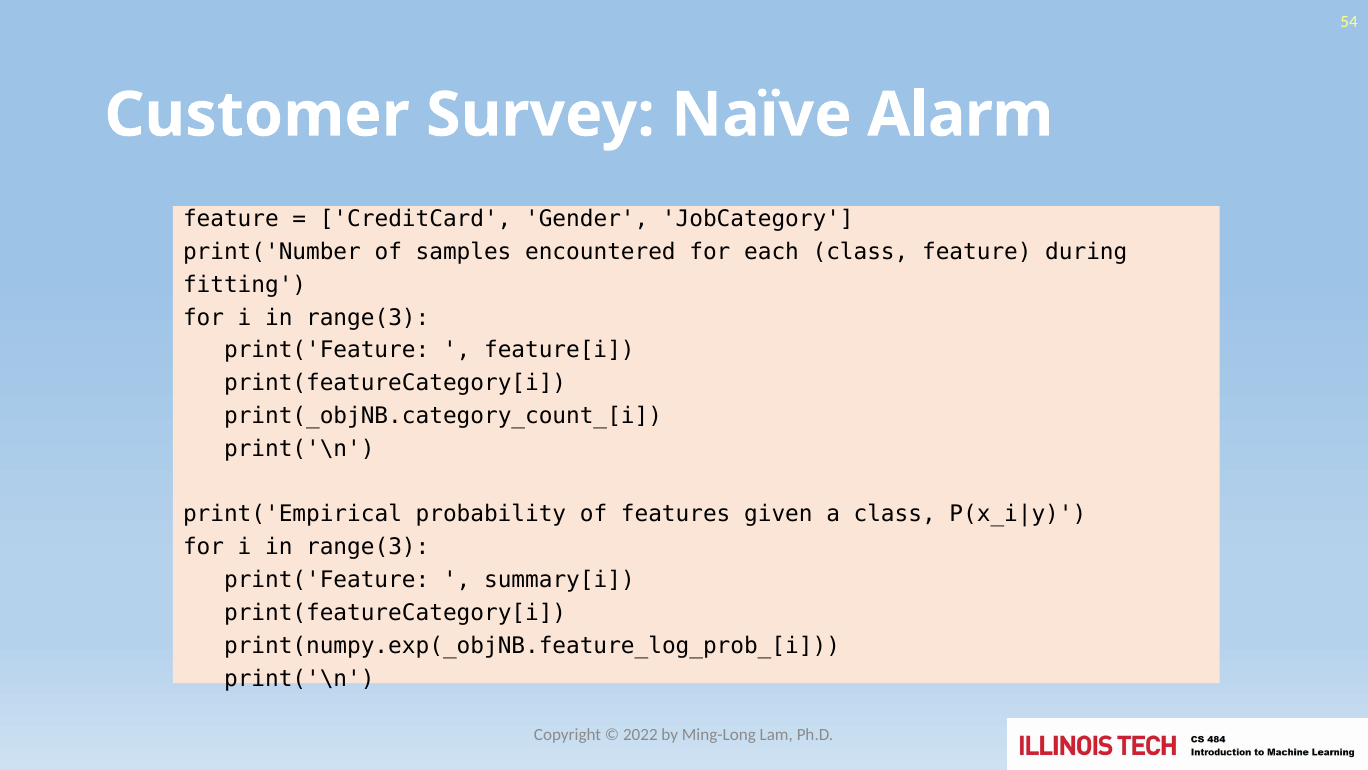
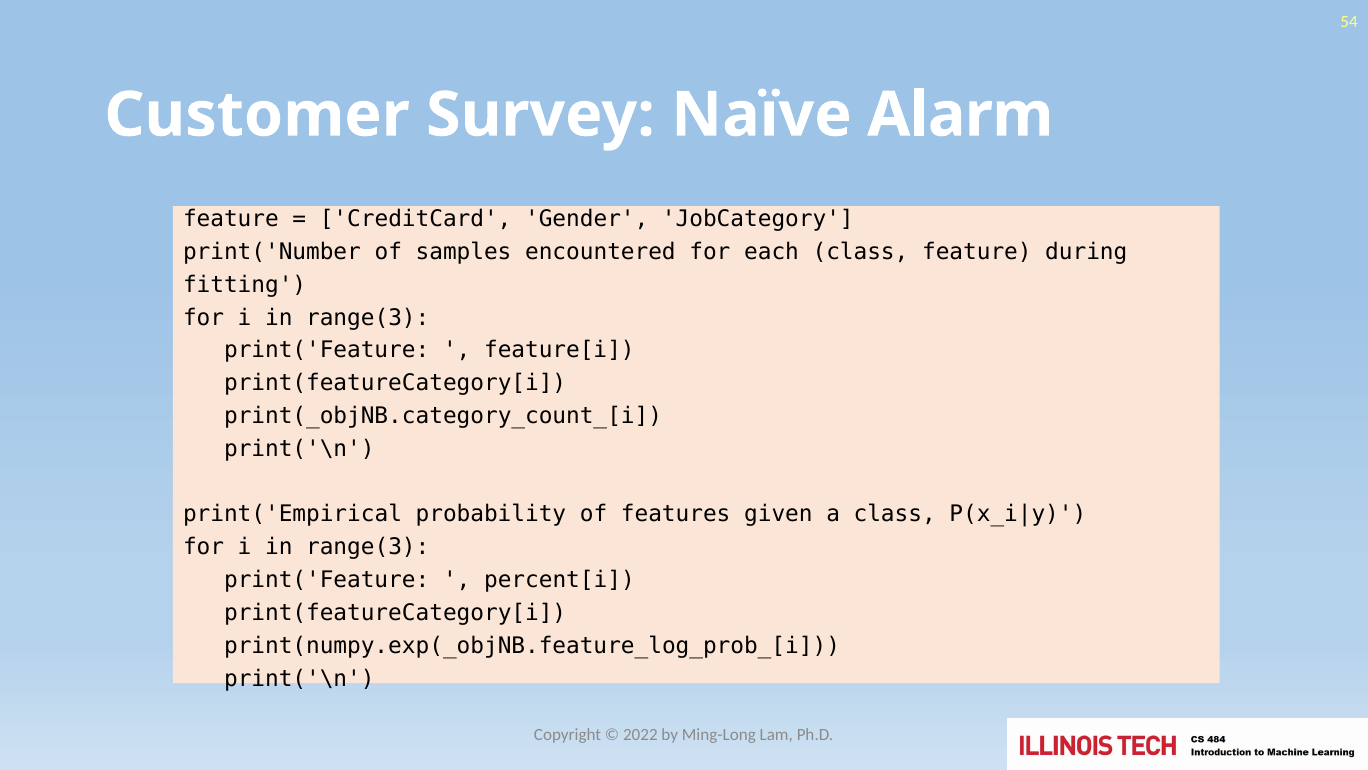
summary[i: summary[i -> percent[i
